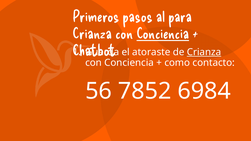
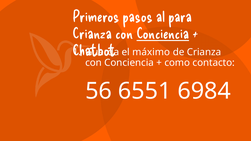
atoraste: atoraste -> máximo
Crianza at (204, 52) underline: present -> none
7852: 7852 -> 6551
